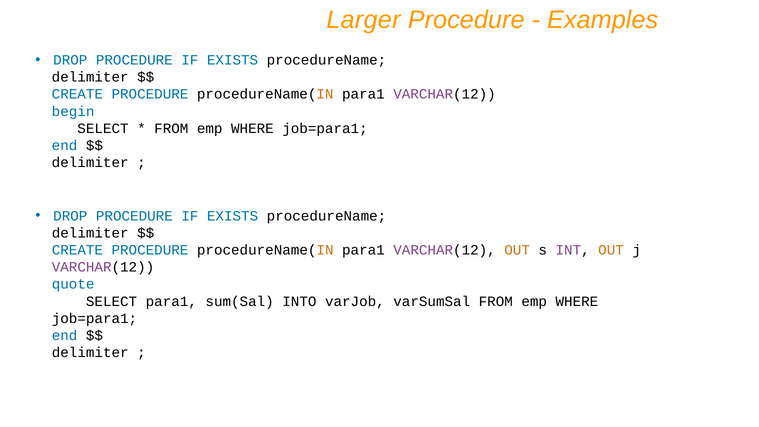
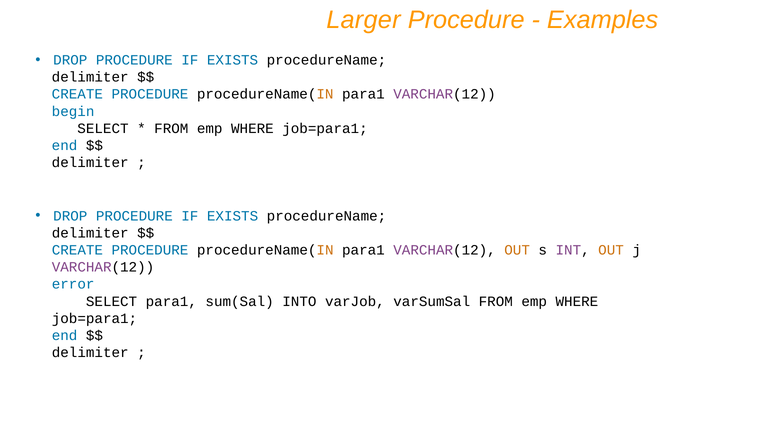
quote: quote -> error
